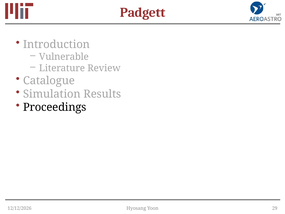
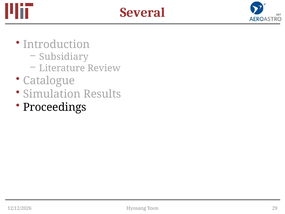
Padgett: Padgett -> Several
Vulnerable: Vulnerable -> Subsidiary
